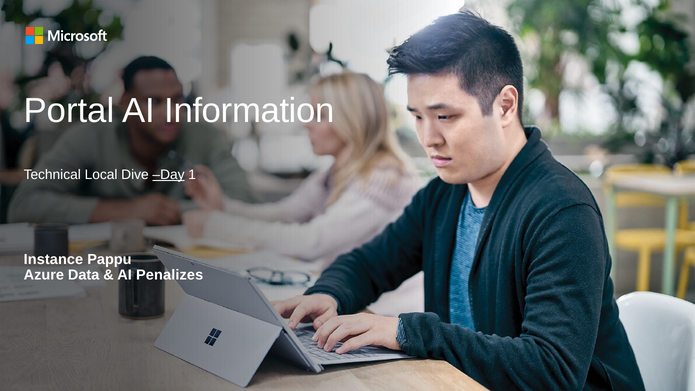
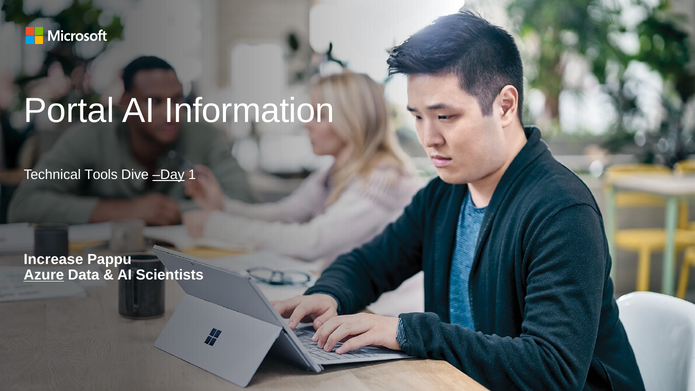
Local: Local -> Tools
Instance: Instance -> Increase
Azure underline: none -> present
Penalizes: Penalizes -> Scientists
